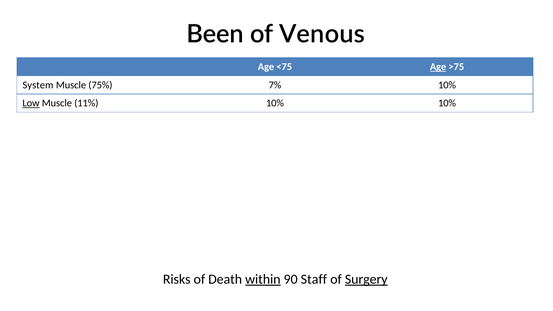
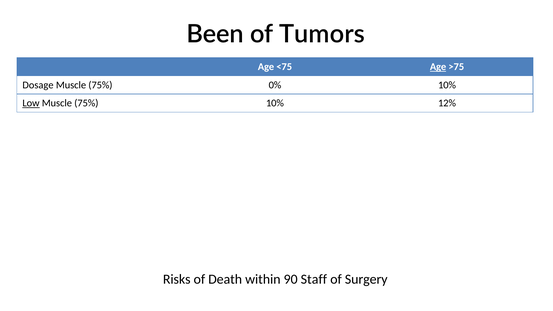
Venous: Venous -> Tumors
System: System -> Dosage
7%: 7% -> 0%
11% at (86, 103): 11% -> 75%
10% 10%: 10% -> 12%
within underline: present -> none
Surgery underline: present -> none
